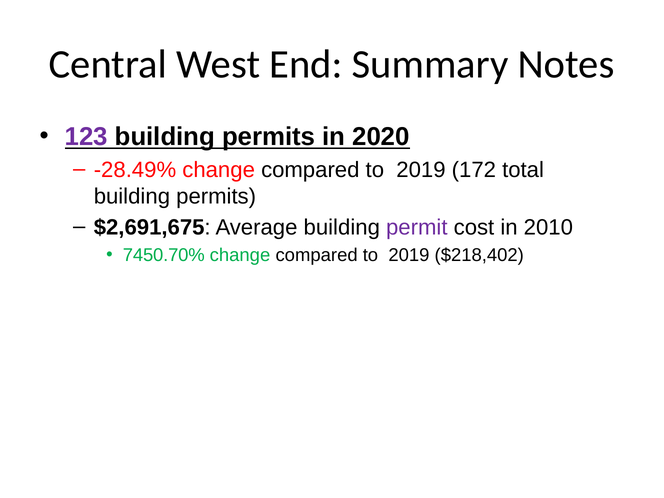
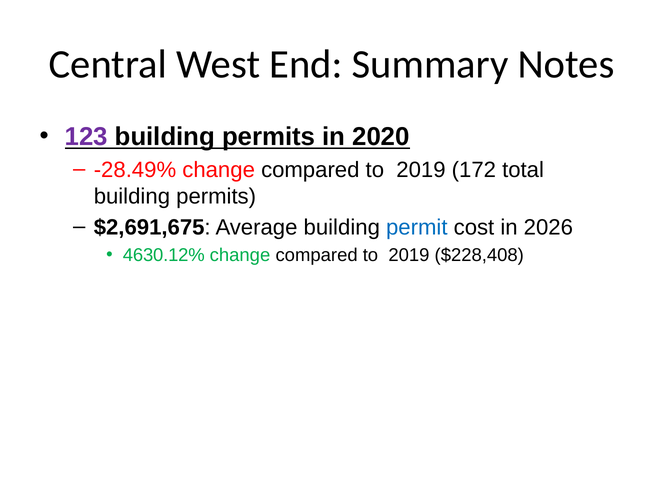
permit colour: purple -> blue
2010: 2010 -> 2026
7450.70%: 7450.70% -> 4630.12%
$218,402: $218,402 -> $228,408
